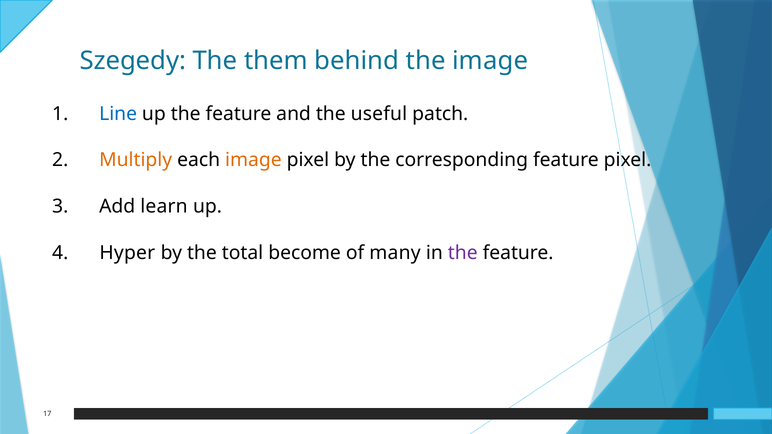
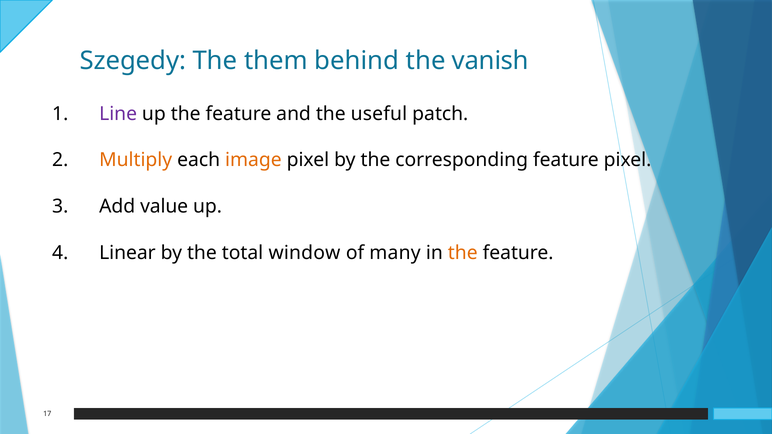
the image: image -> vanish
Line colour: blue -> purple
learn: learn -> value
Hyper: Hyper -> Linear
become: become -> window
the at (463, 253) colour: purple -> orange
